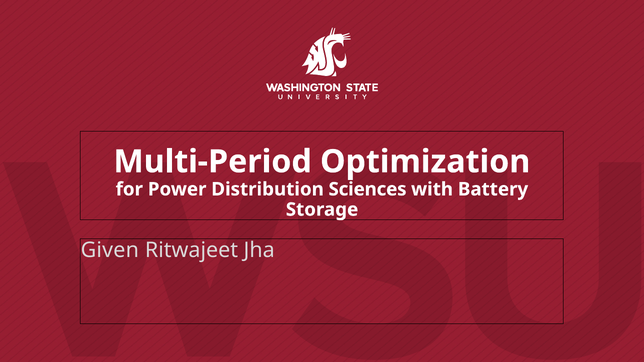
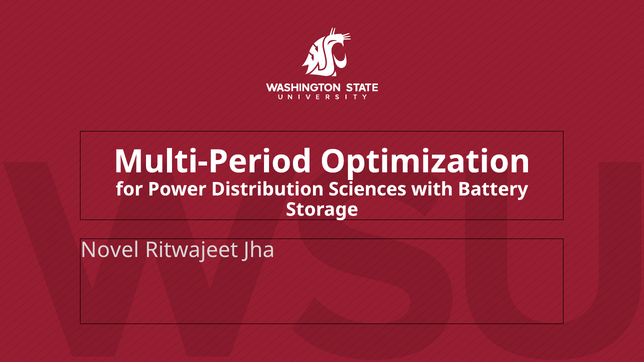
Given: Given -> Novel
